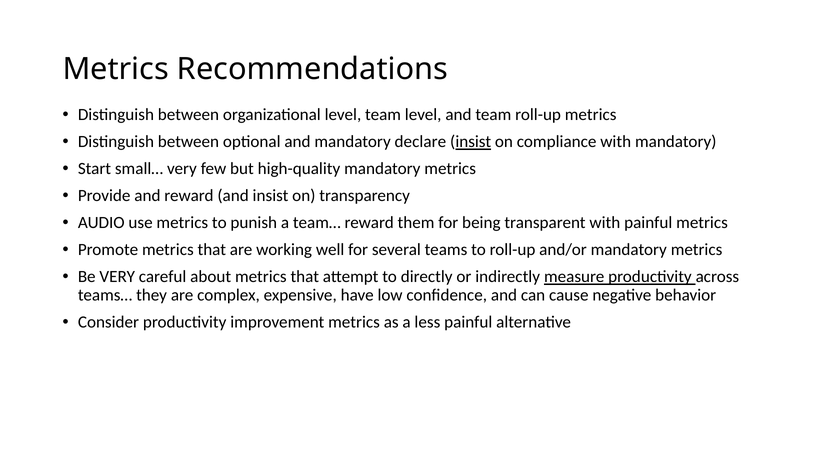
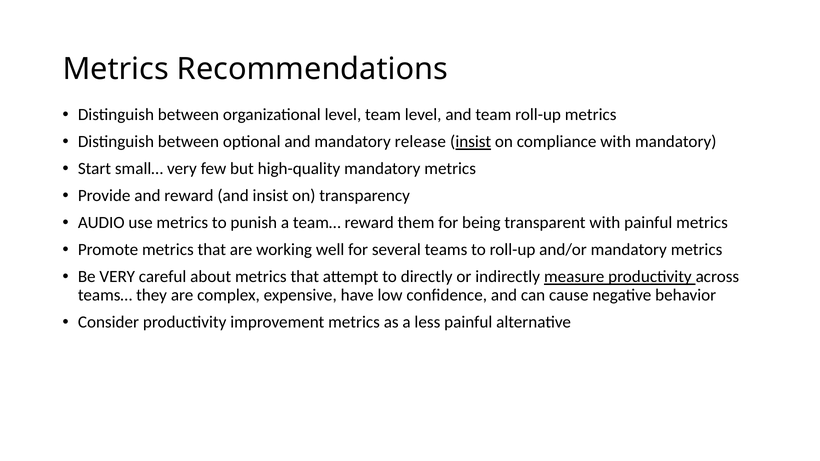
declare: declare -> release
